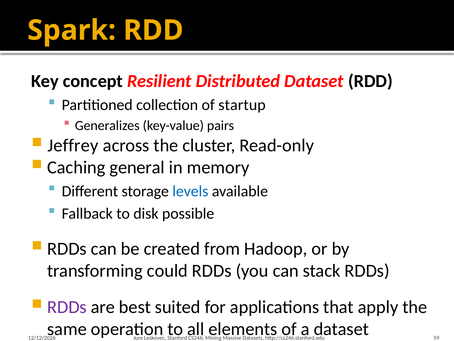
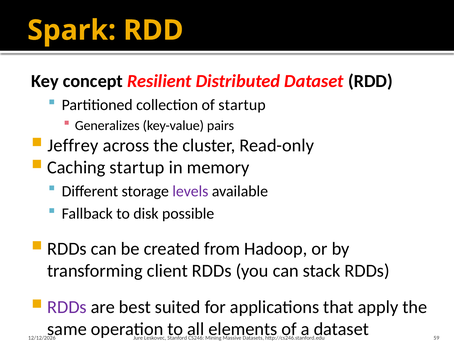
Caching general: general -> startup
levels colour: blue -> purple
could: could -> client
